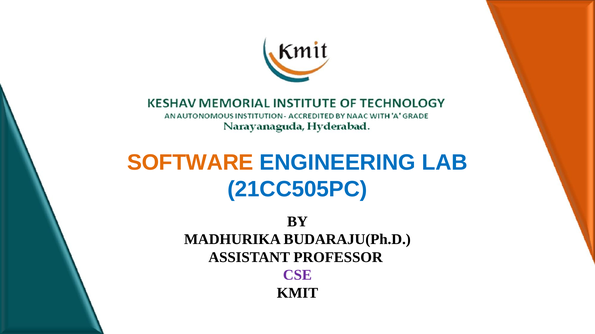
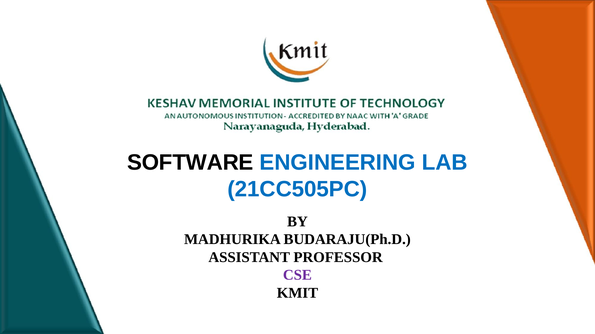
SOFTWARE colour: orange -> black
